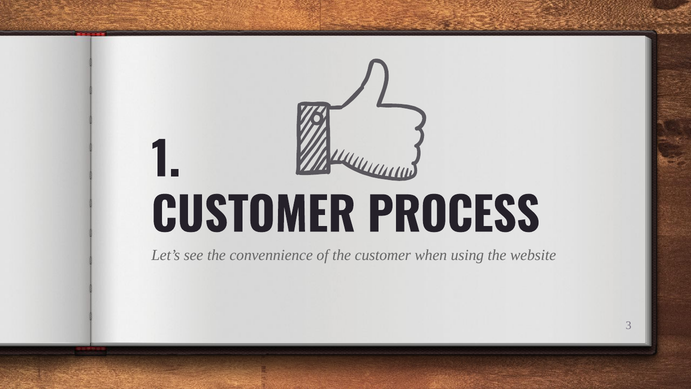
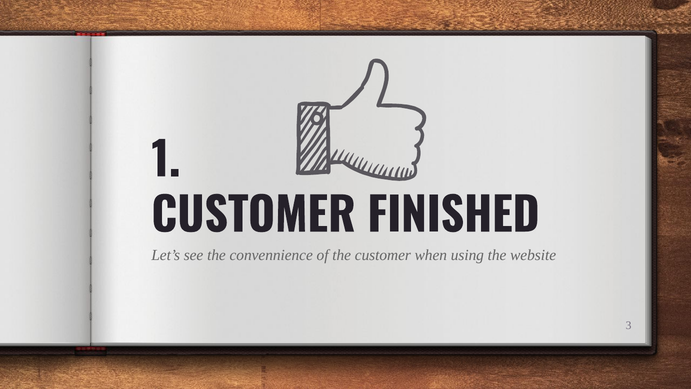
PROCESS: PROCESS -> FINISHED
